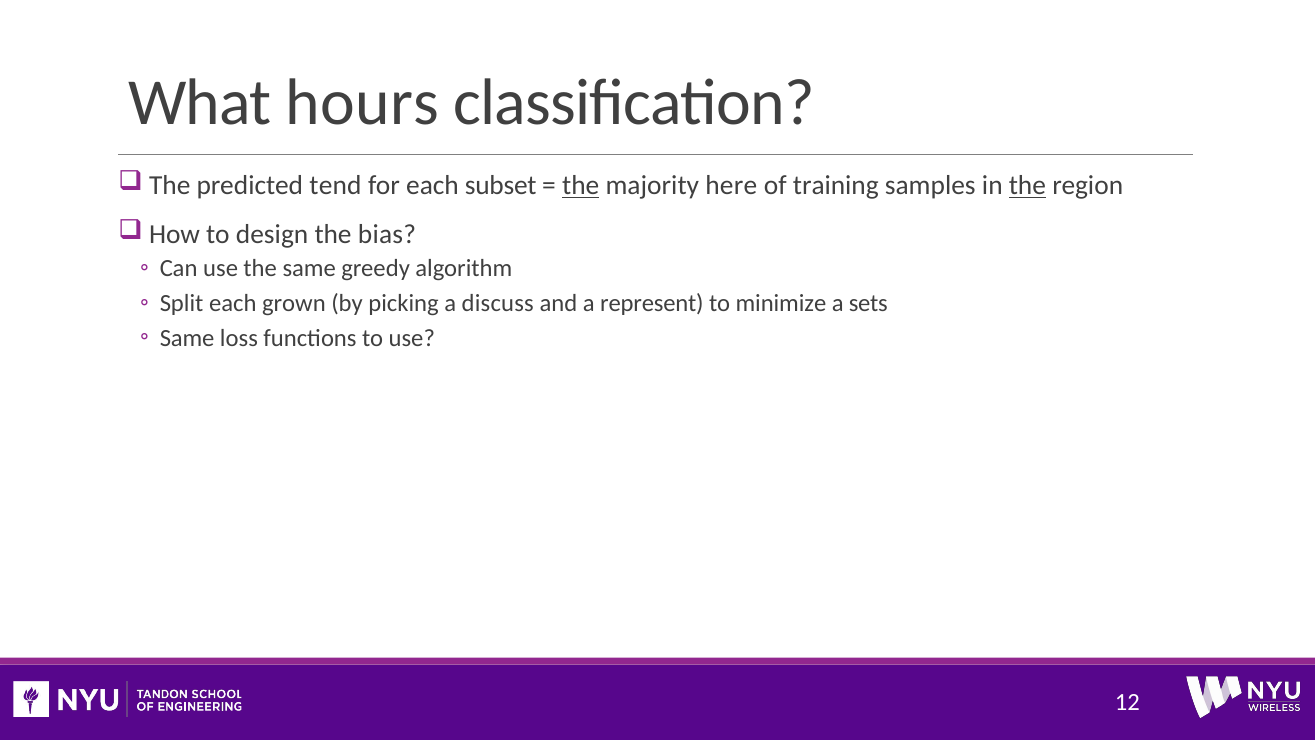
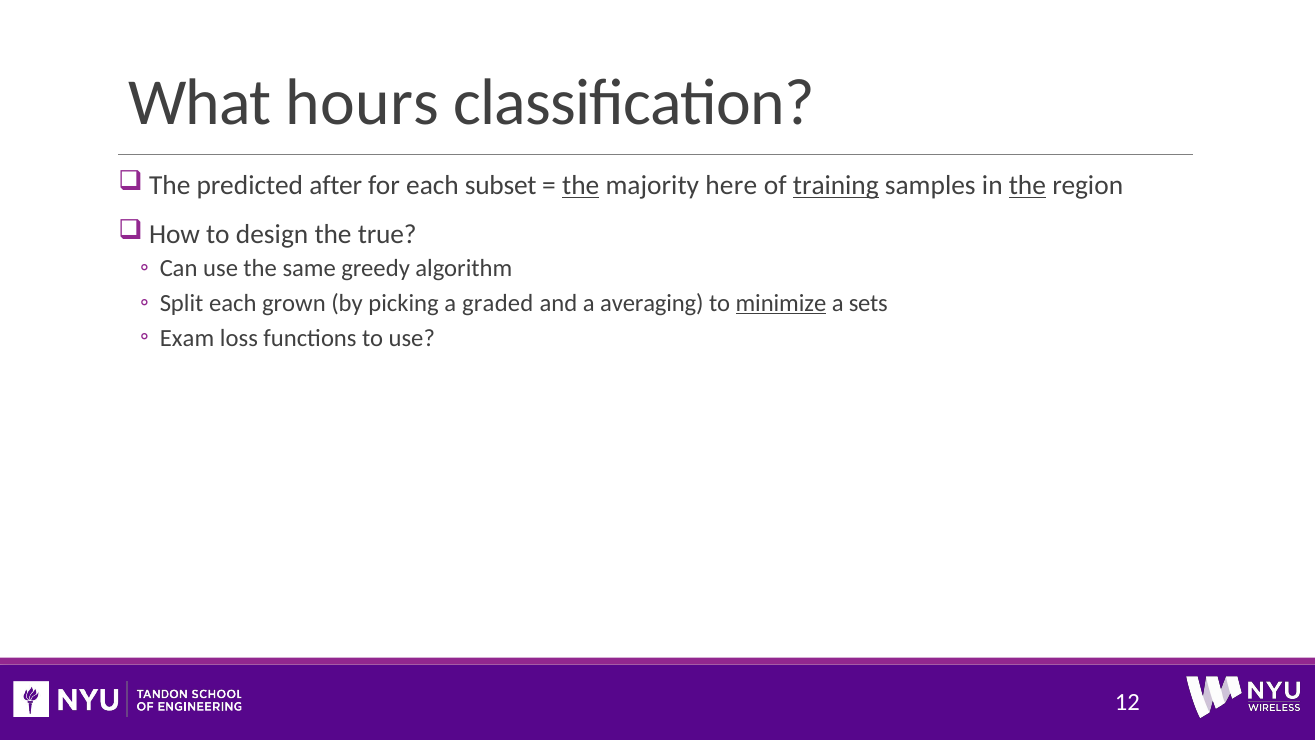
tend: tend -> after
training underline: none -> present
bias: bias -> true
discuss: discuss -> graded
represent: represent -> averaging
minimize underline: none -> present
Same at (187, 338): Same -> Exam
